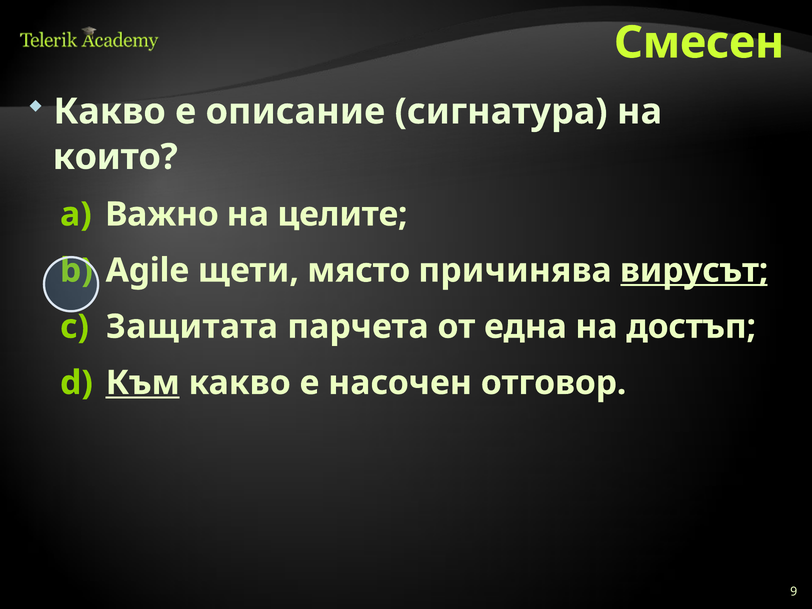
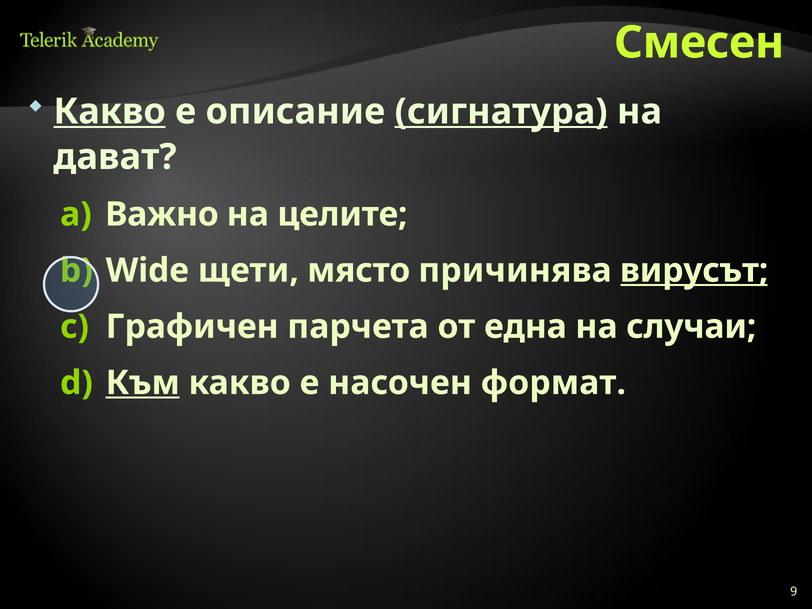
Какво at (110, 112) underline: none -> present
сигнатура underline: none -> present
които: които -> дават
Agile: Agile -> Wide
Защитата: Защитата -> Графичен
достъп: достъп -> случаи
отговор: отговор -> формат
